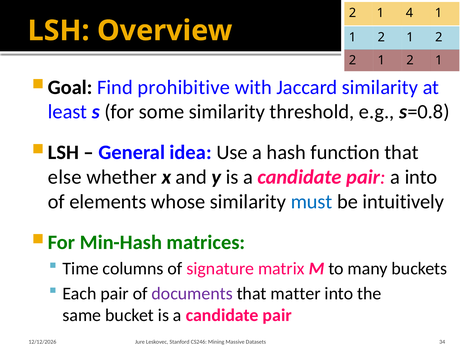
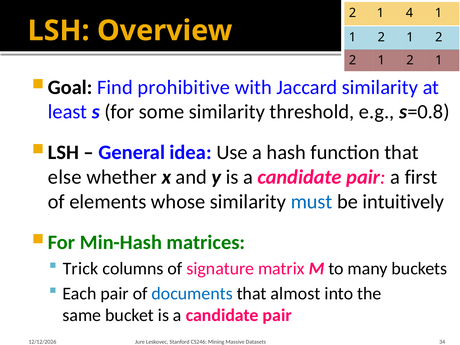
a into: into -> first
Time: Time -> Trick
documents colour: purple -> blue
matter: matter -> almost
